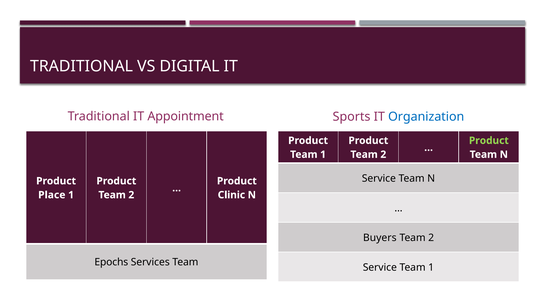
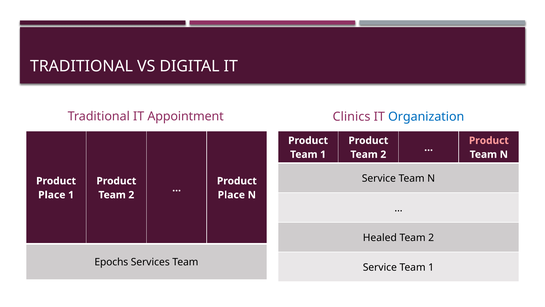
Sports: Sports -> Clinics
Product at (489, 140) colour: light green -> pink
Clinic at (231, 195): Clinic -> Place
Buyers: Buyers -> Healed
